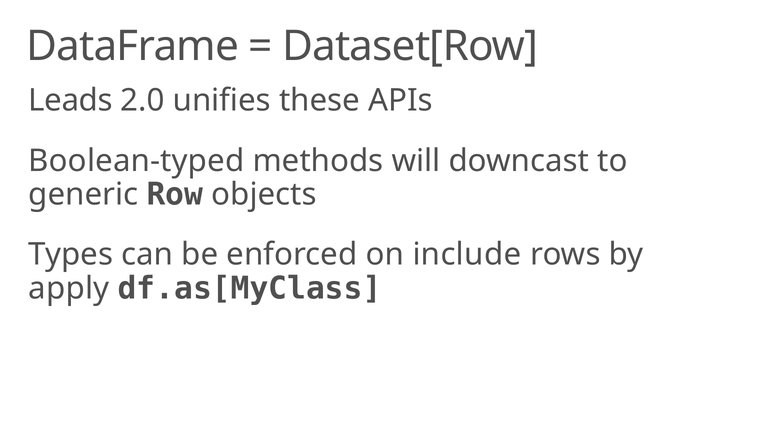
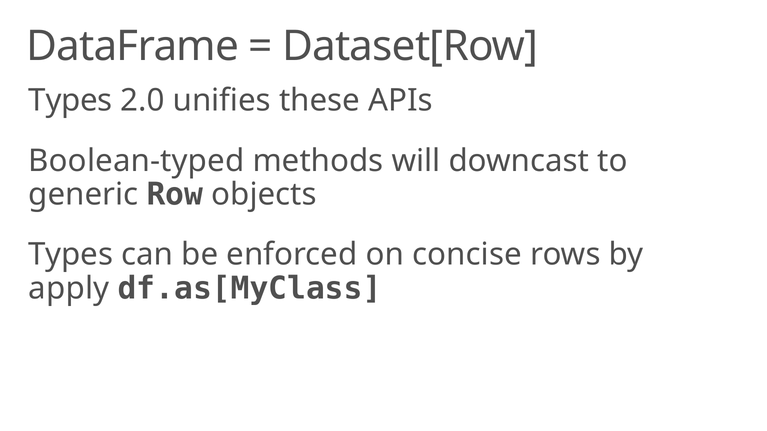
Leads at (70, 101): Leads -> Types
include: include -> concise
